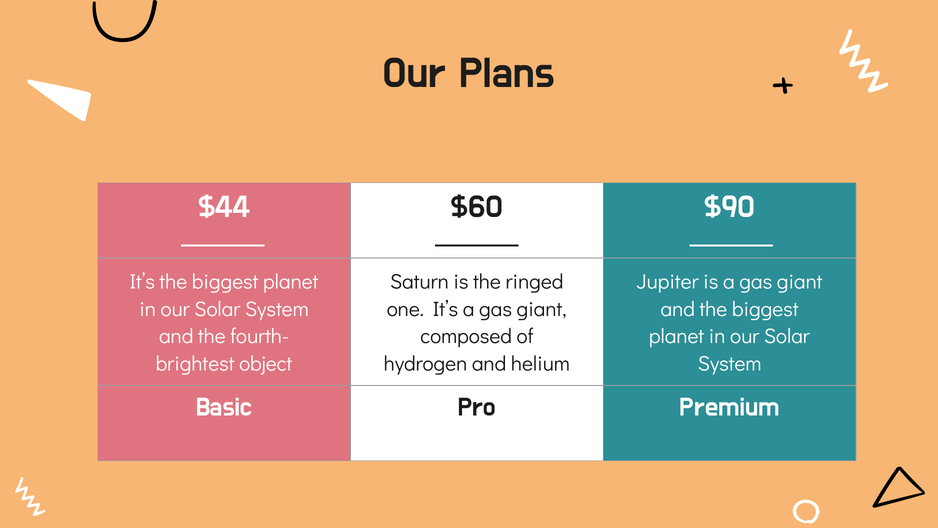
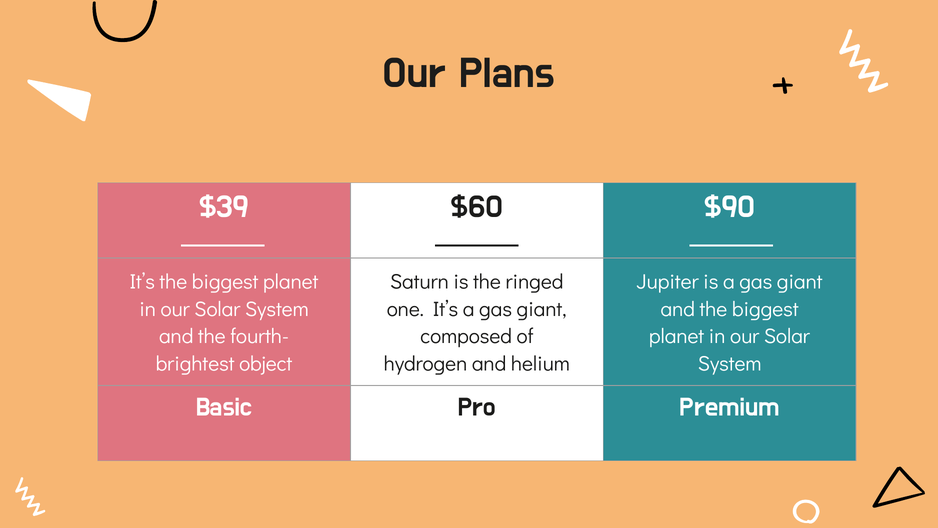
$44: $44 -> $39
